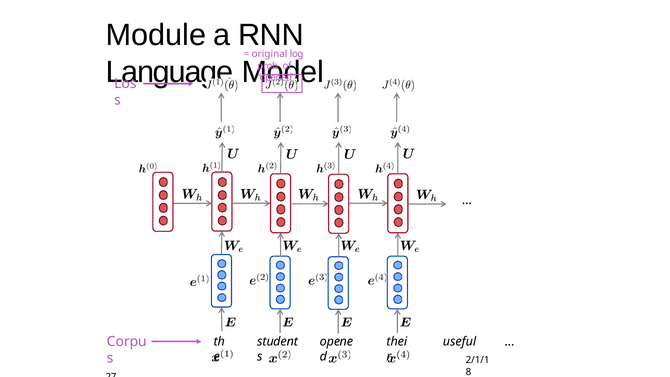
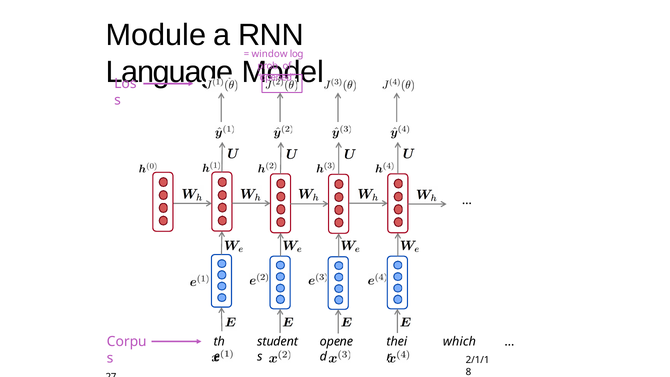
original: original -> window
useful: useful -> which
